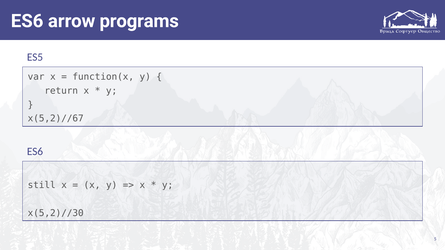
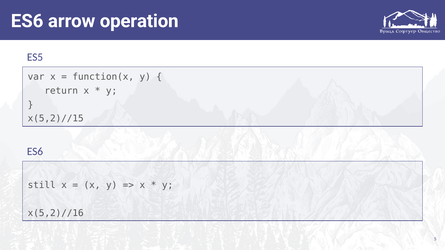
programs: programs -> operation
x(5,2)//67: x(5,2)//67 -> x(5,2)//15
x(5,2)//30: x(5,2)//30 -> x(5,2)//16
